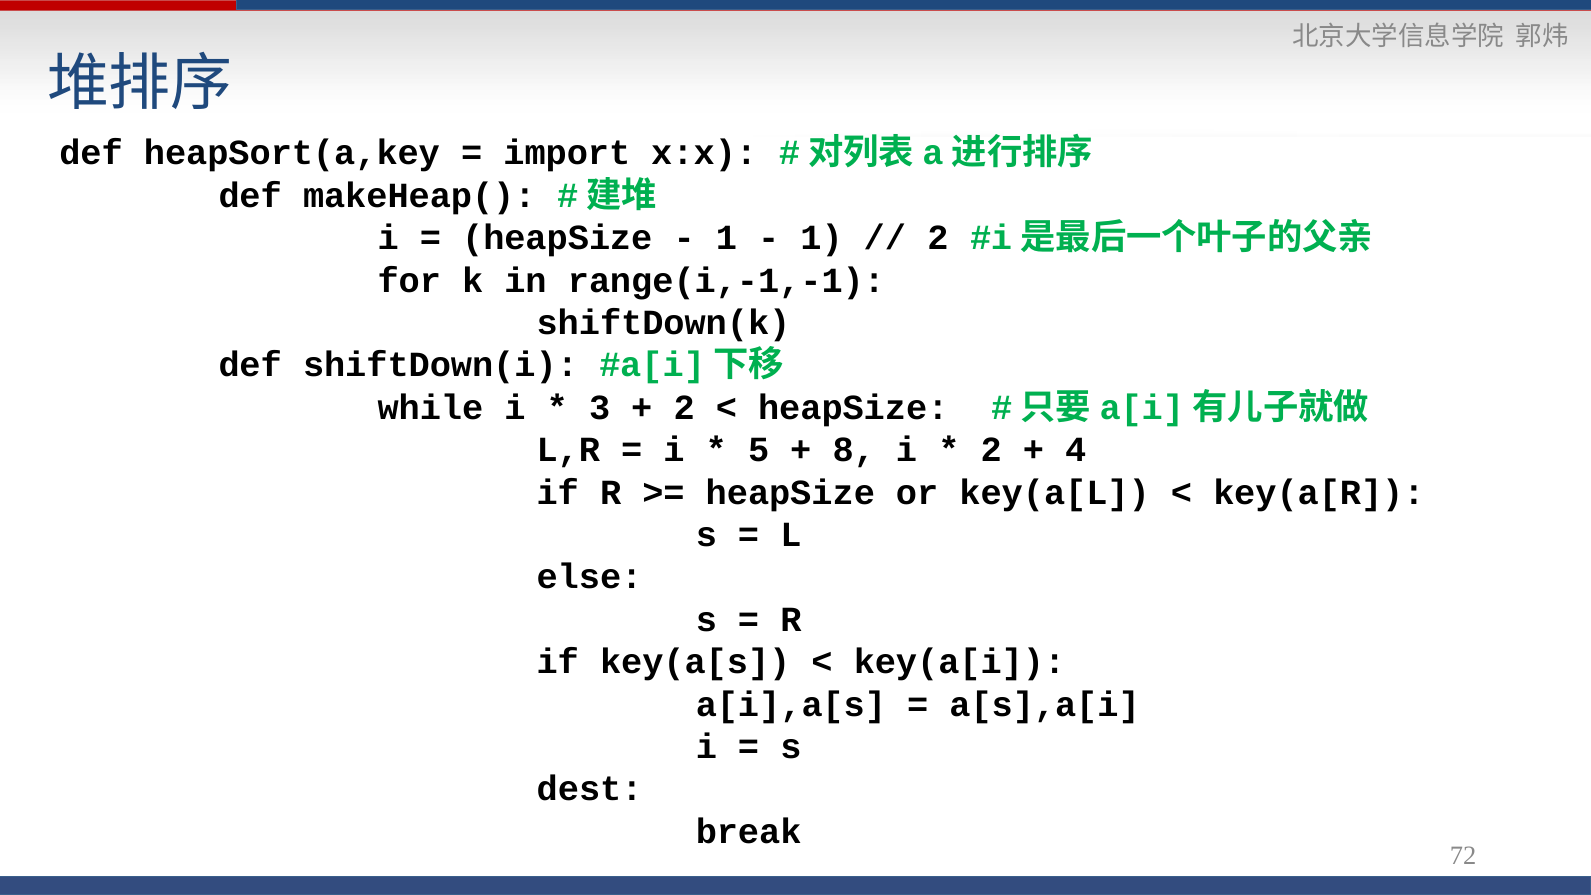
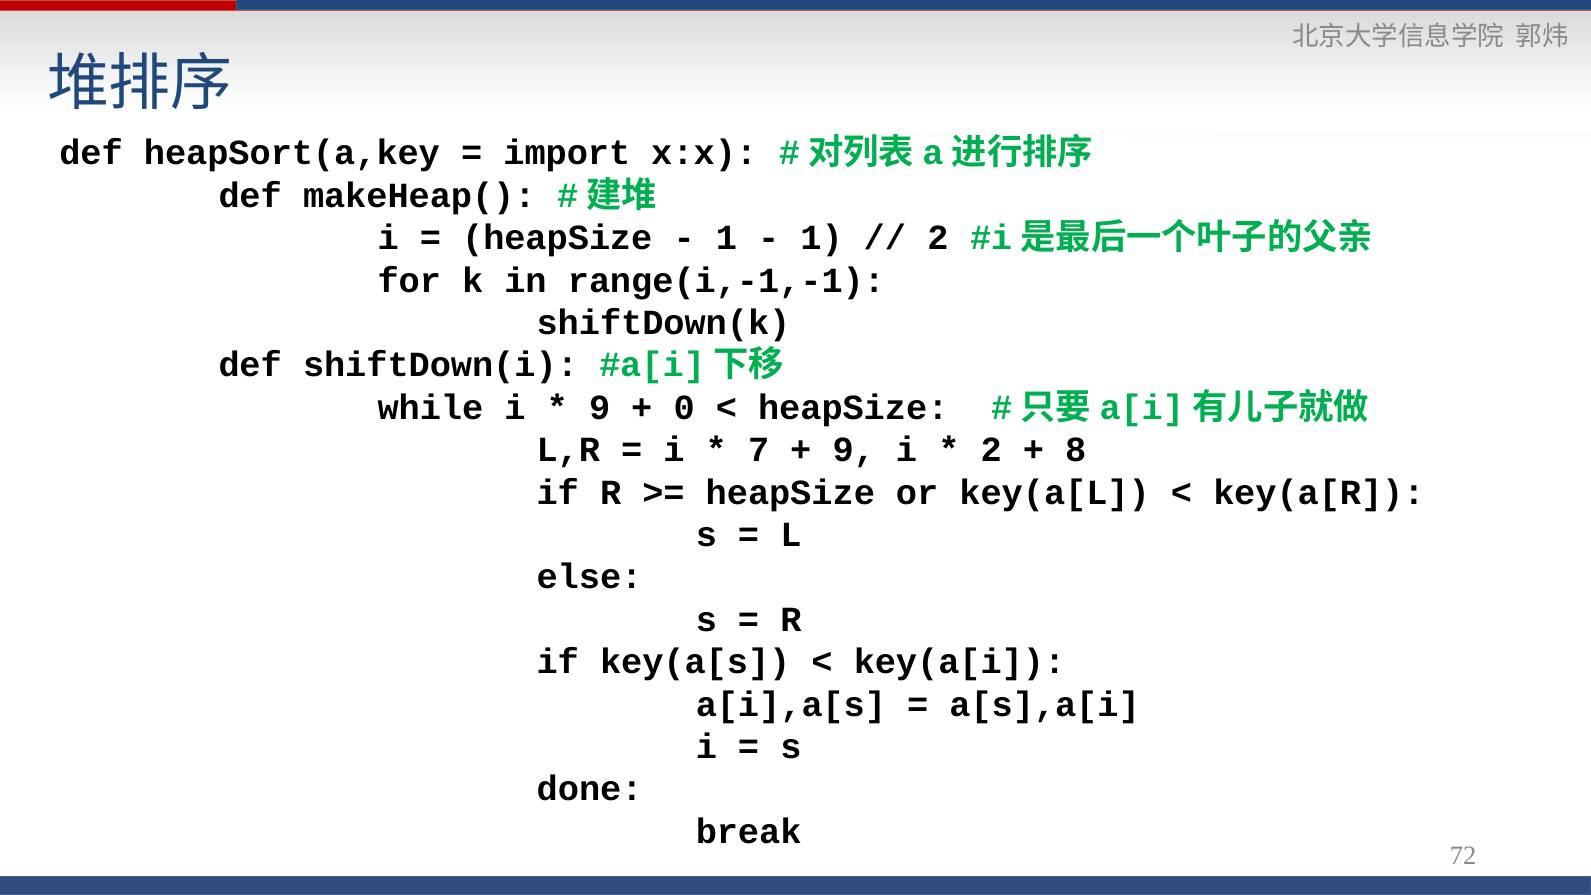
3 at (600, 408): 3 -> 9
2 at (684, 408): 2 -> 0
5: 5 -> 7
8 at (854, 450): 8 -> 9
4: 4 -> 8
dest: dest -> done
